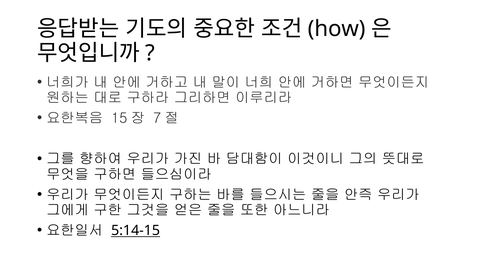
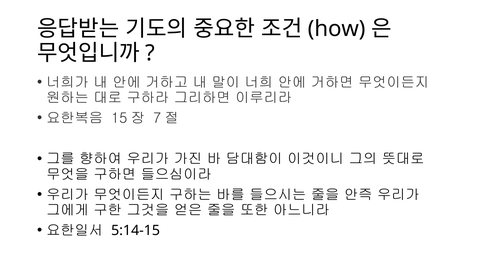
5:14-15 underline: present -> none
